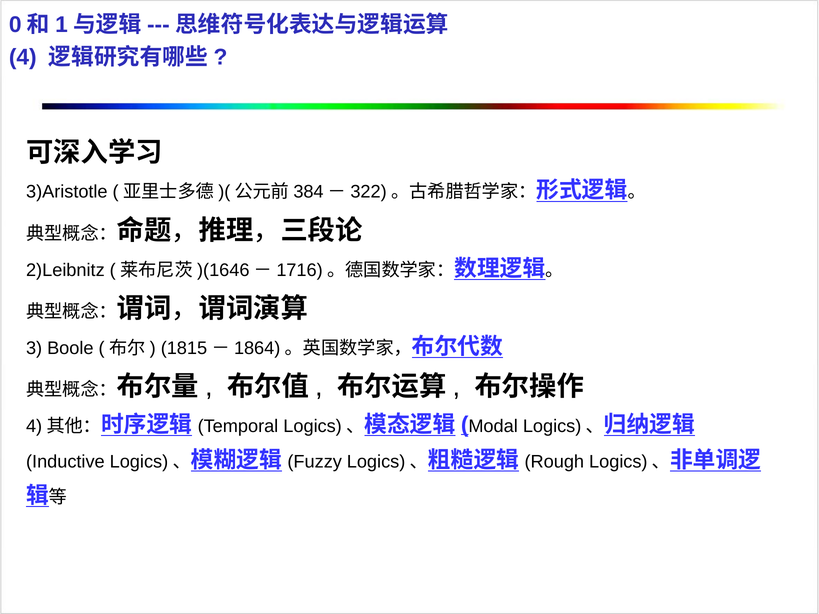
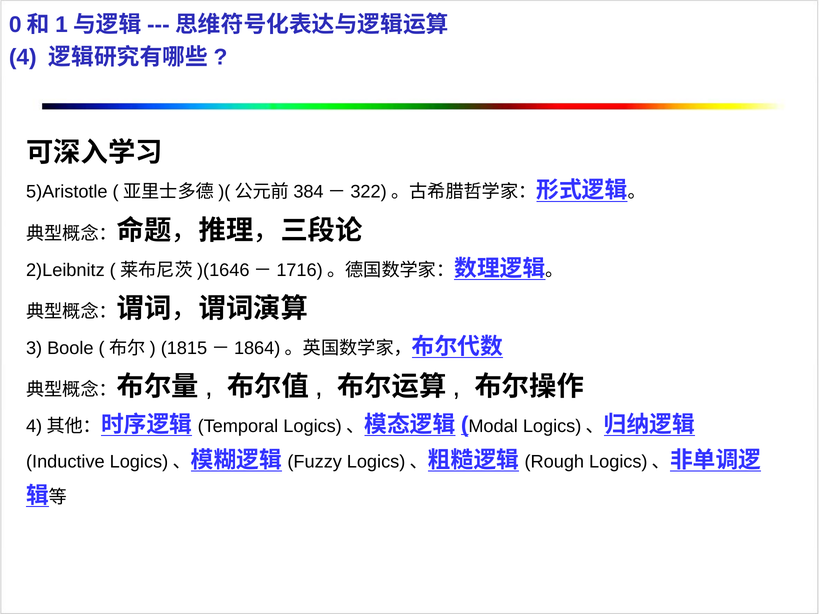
3)Aristotle: 3)Aristotle -> 5)Aristotle
